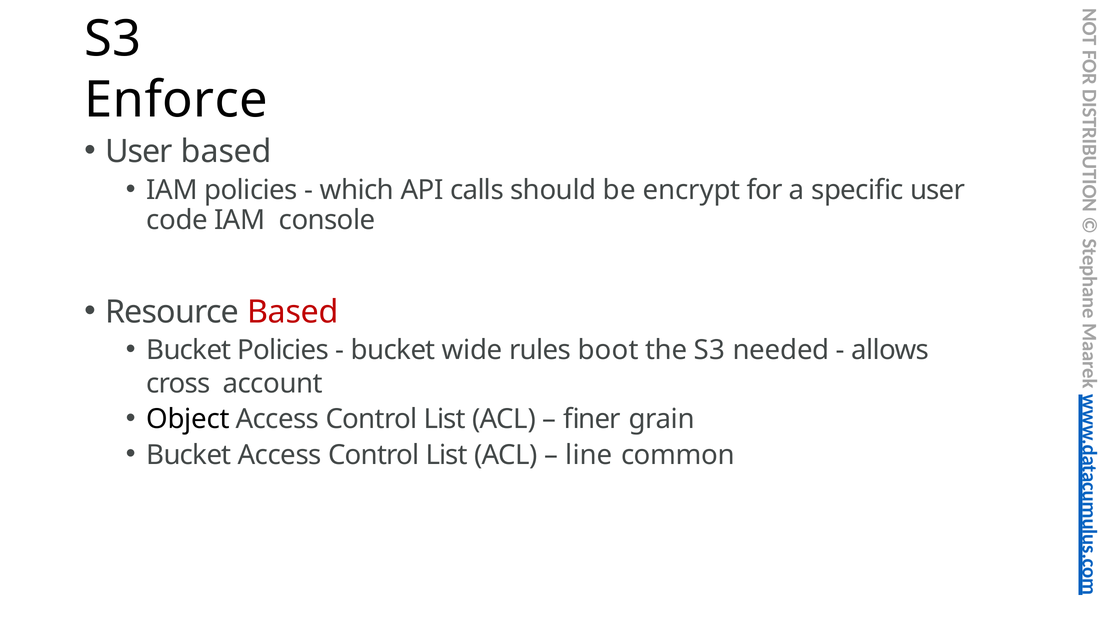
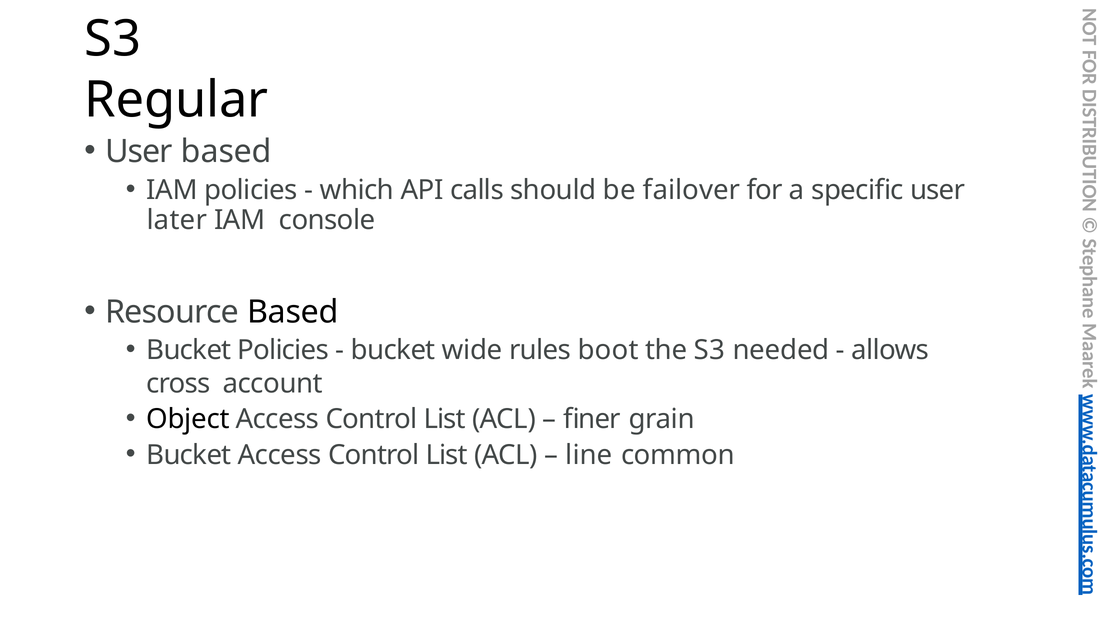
Enforce: Enforce -> Regular
encrypt: encrypt -> failover
code: code -> later
Based at (293, 312) colour: red -> black
